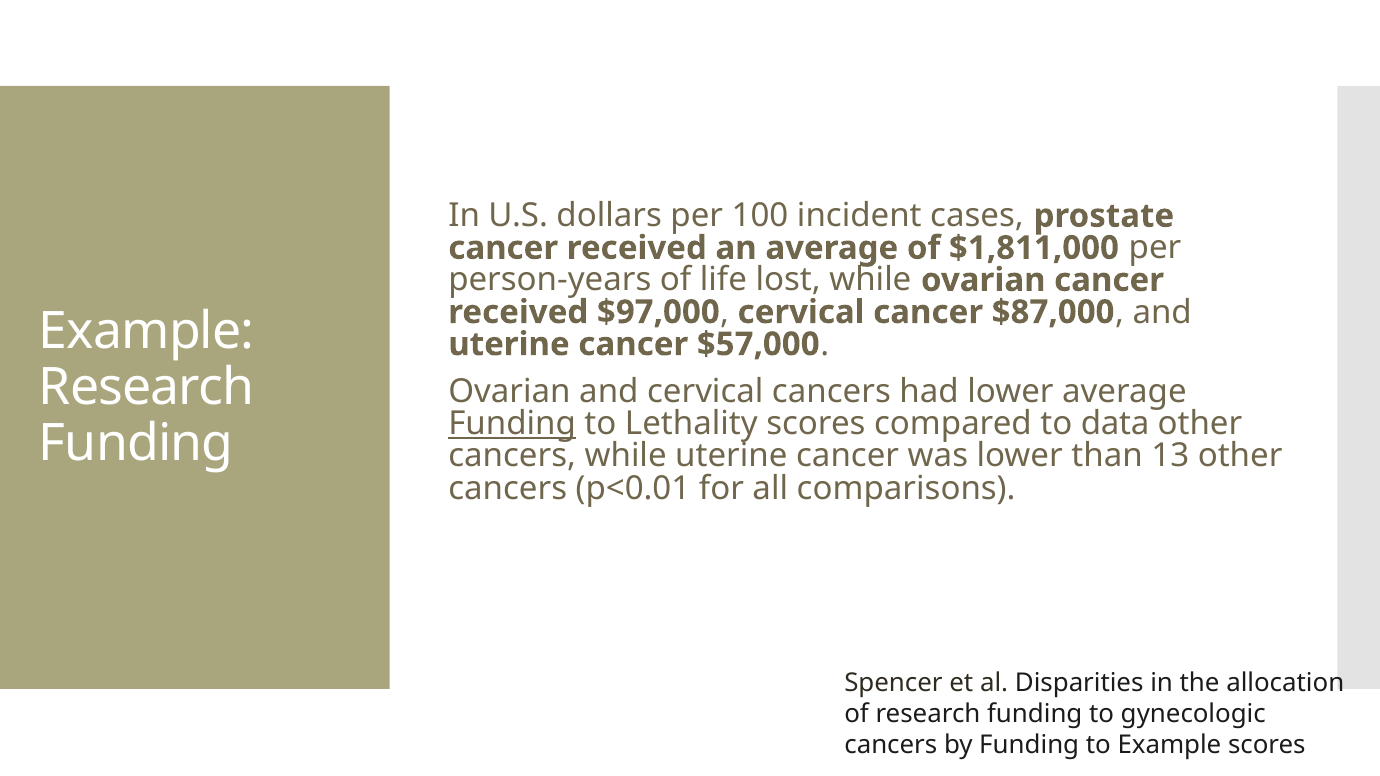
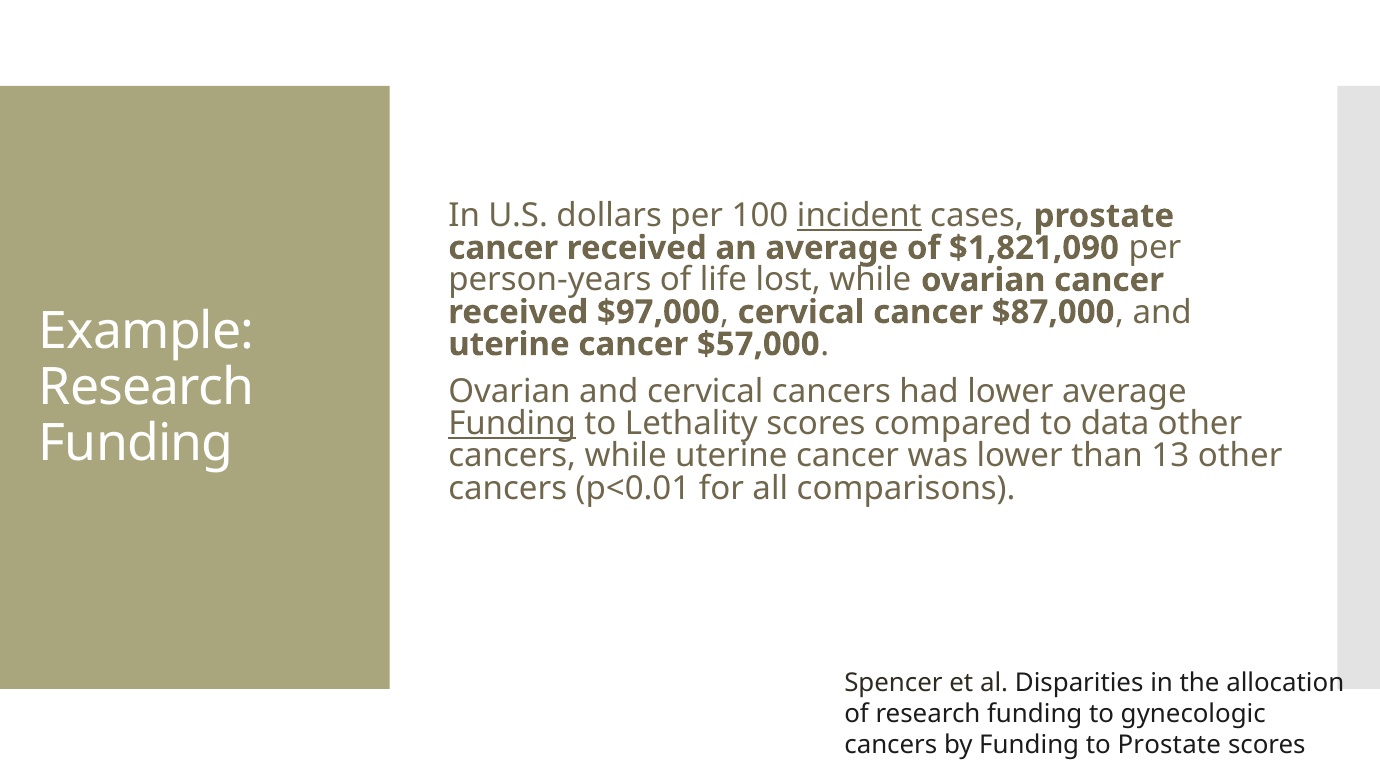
incident underline: none -> present
$1,811,000: $1,811,000 -> $1,821,090
to Example: Example -> Prostate
